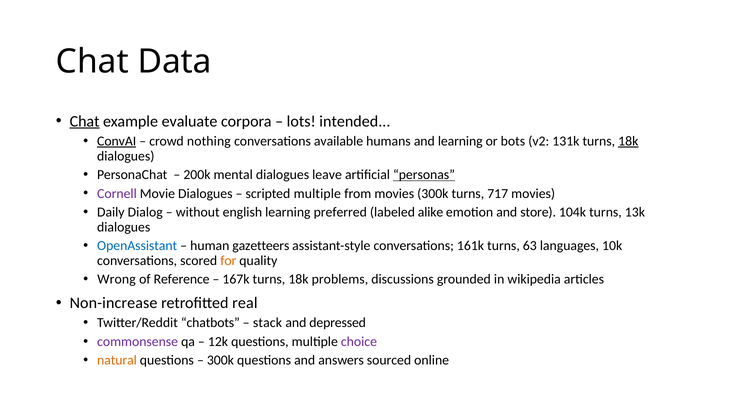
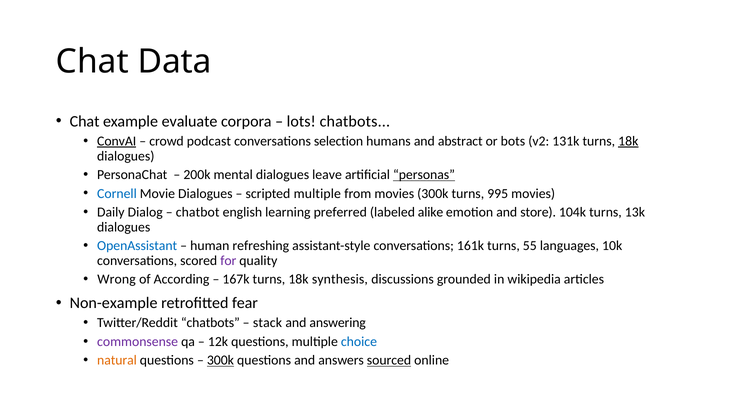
Chat at (85, 121) underline: present -> none
lots intended: intended -> chatbots
nothing: nothing -> podcast
available: available -> selection
and learning: learning -> abstract
Cornell colour: purple -> blue
717: 717 -> 995
without: without -> chatbot
gazetteers: gazetteers -> refreshing
63: 63 -> 55
for colour: orange -> purple
Reference: Reference -> According
problems: problems -> synthesis
Non-increase: Non-increase -> Non-example
real: real -> fear
depressed: depressed -> answering
choice colour: purple -> blue
300k at (220, 360) underline: none -> present
sourced underline: none -> present
